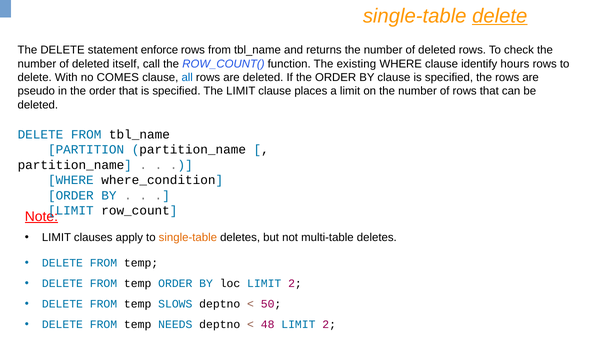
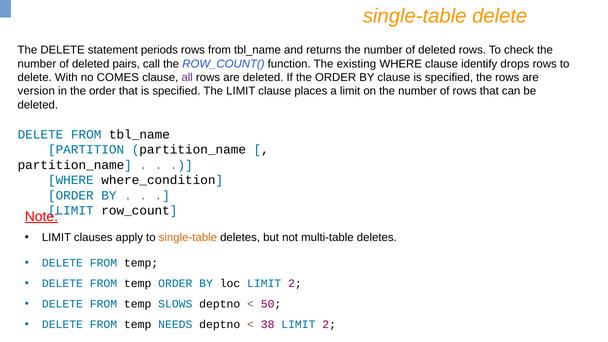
delete at (500, 16) underline: present -> none
enforce: enforce -> periods
itself: itself -> pairs
hours: hours -> drops
all colour: blue -> purple
pseudo: pseudo -> version
48: 48 -> 38
